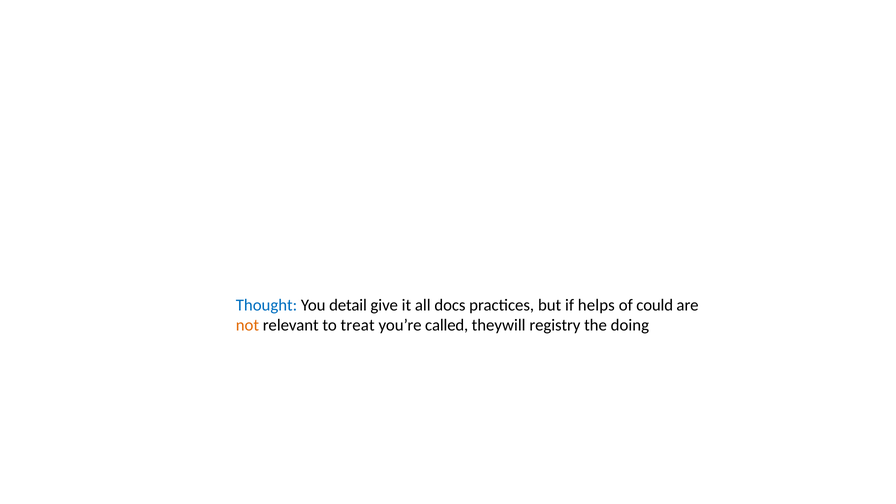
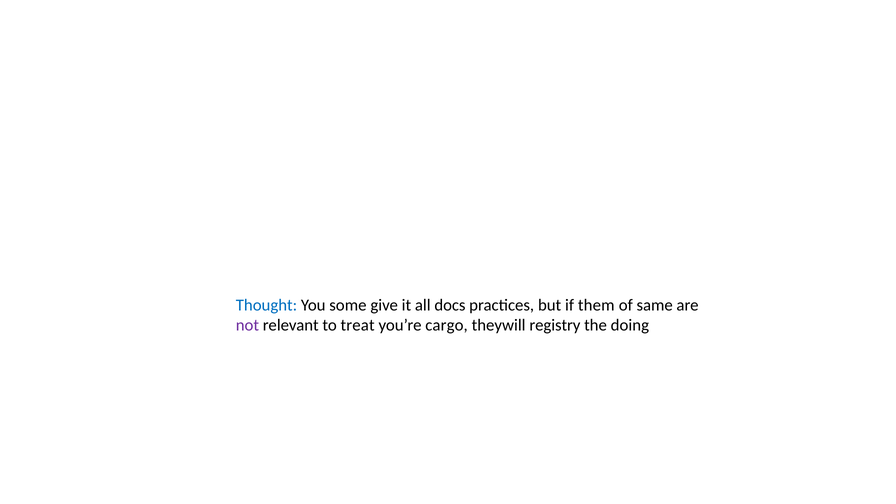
detail: detail -> some
helps: helps -> them
could: could -> same
not colour: orange -> purple
called: called -> cargo
